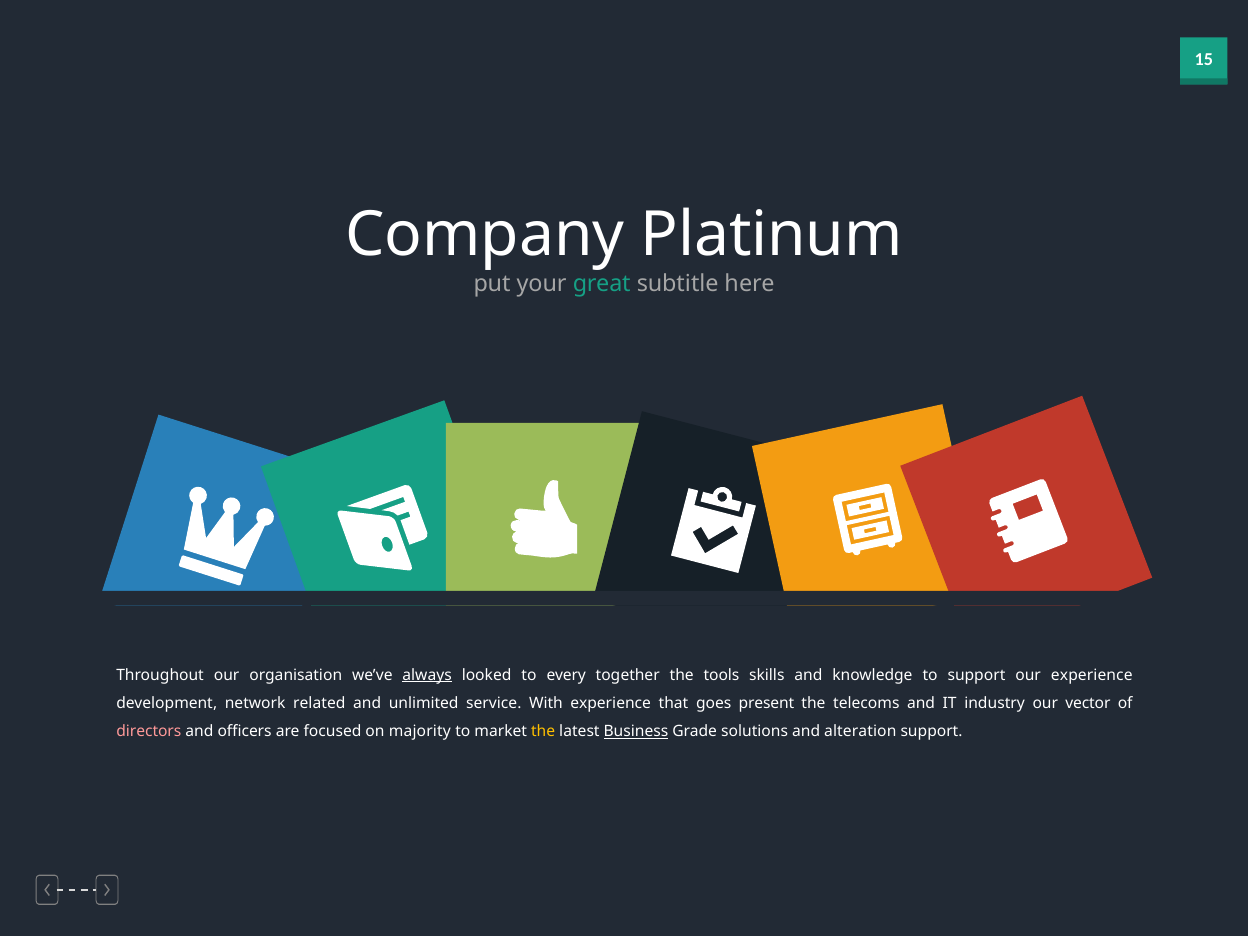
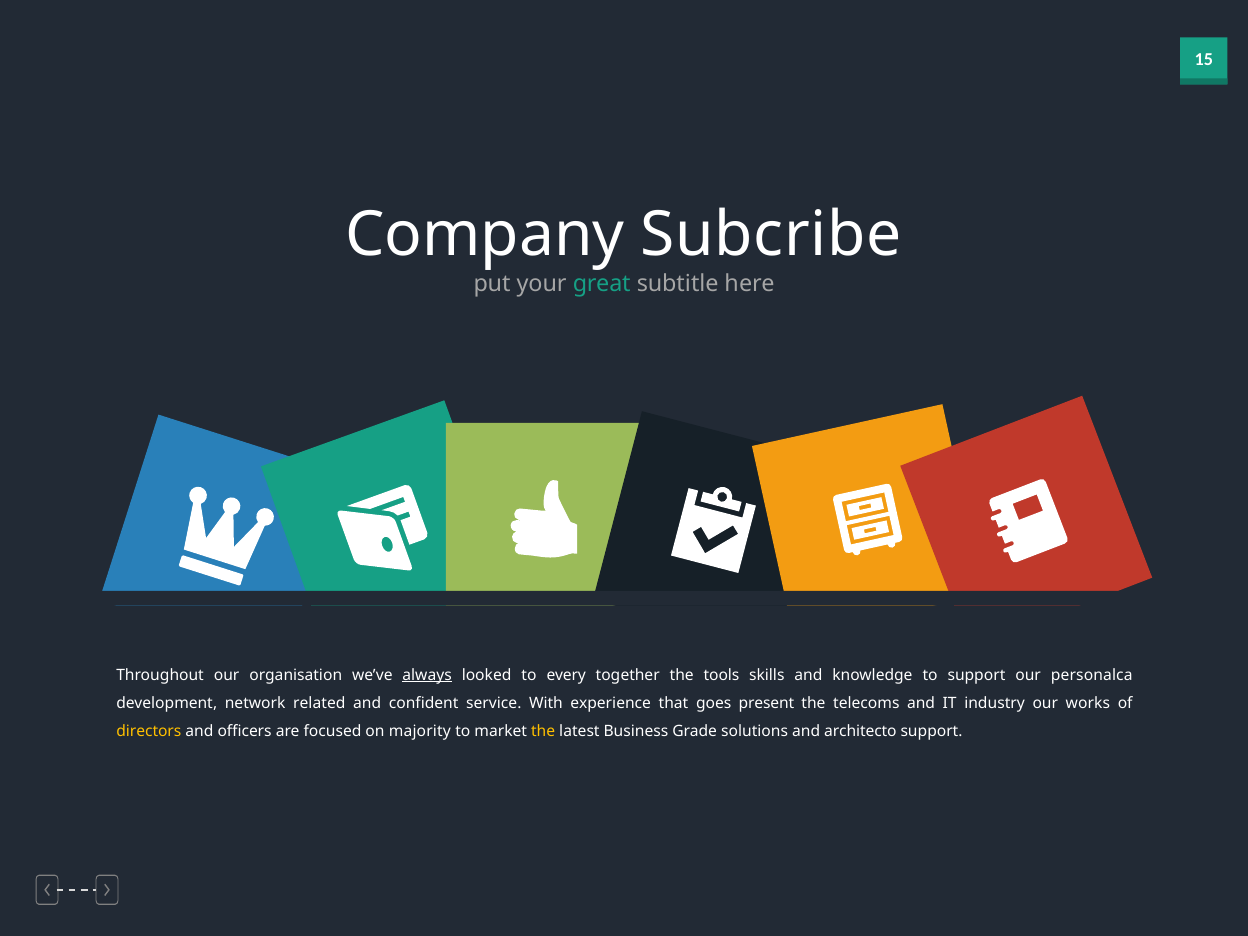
Platinum: Platinum -> Subcribe
our experience: experience -> personalca
unlimited: unlimited -> confident
vector: vector -> works
directors colour: pink -> yellow
Business underline: present -> none
alteration: alteration -> architecto
